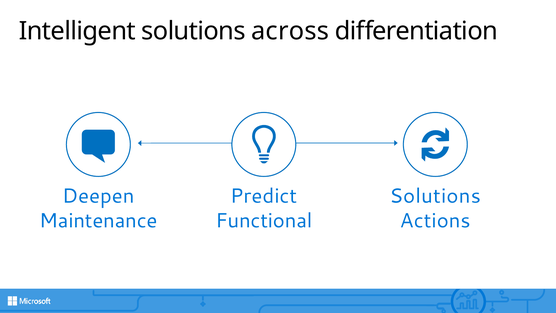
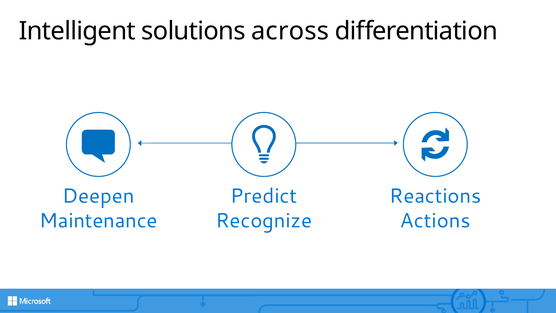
Solutions at (435, 196): Solutions -> Reactions
Functional: Functional -> Recognize
